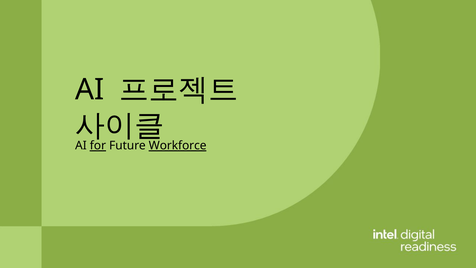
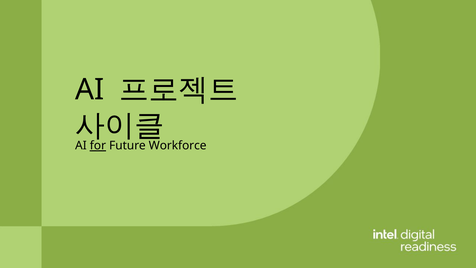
Workforce underline: present -> none
